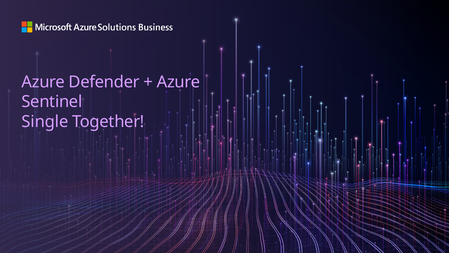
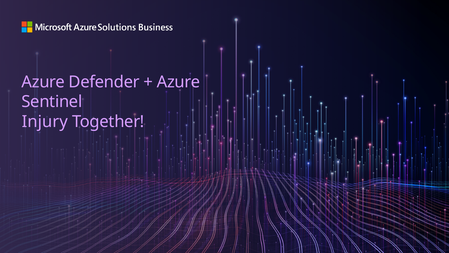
Single: Single -> Injury
